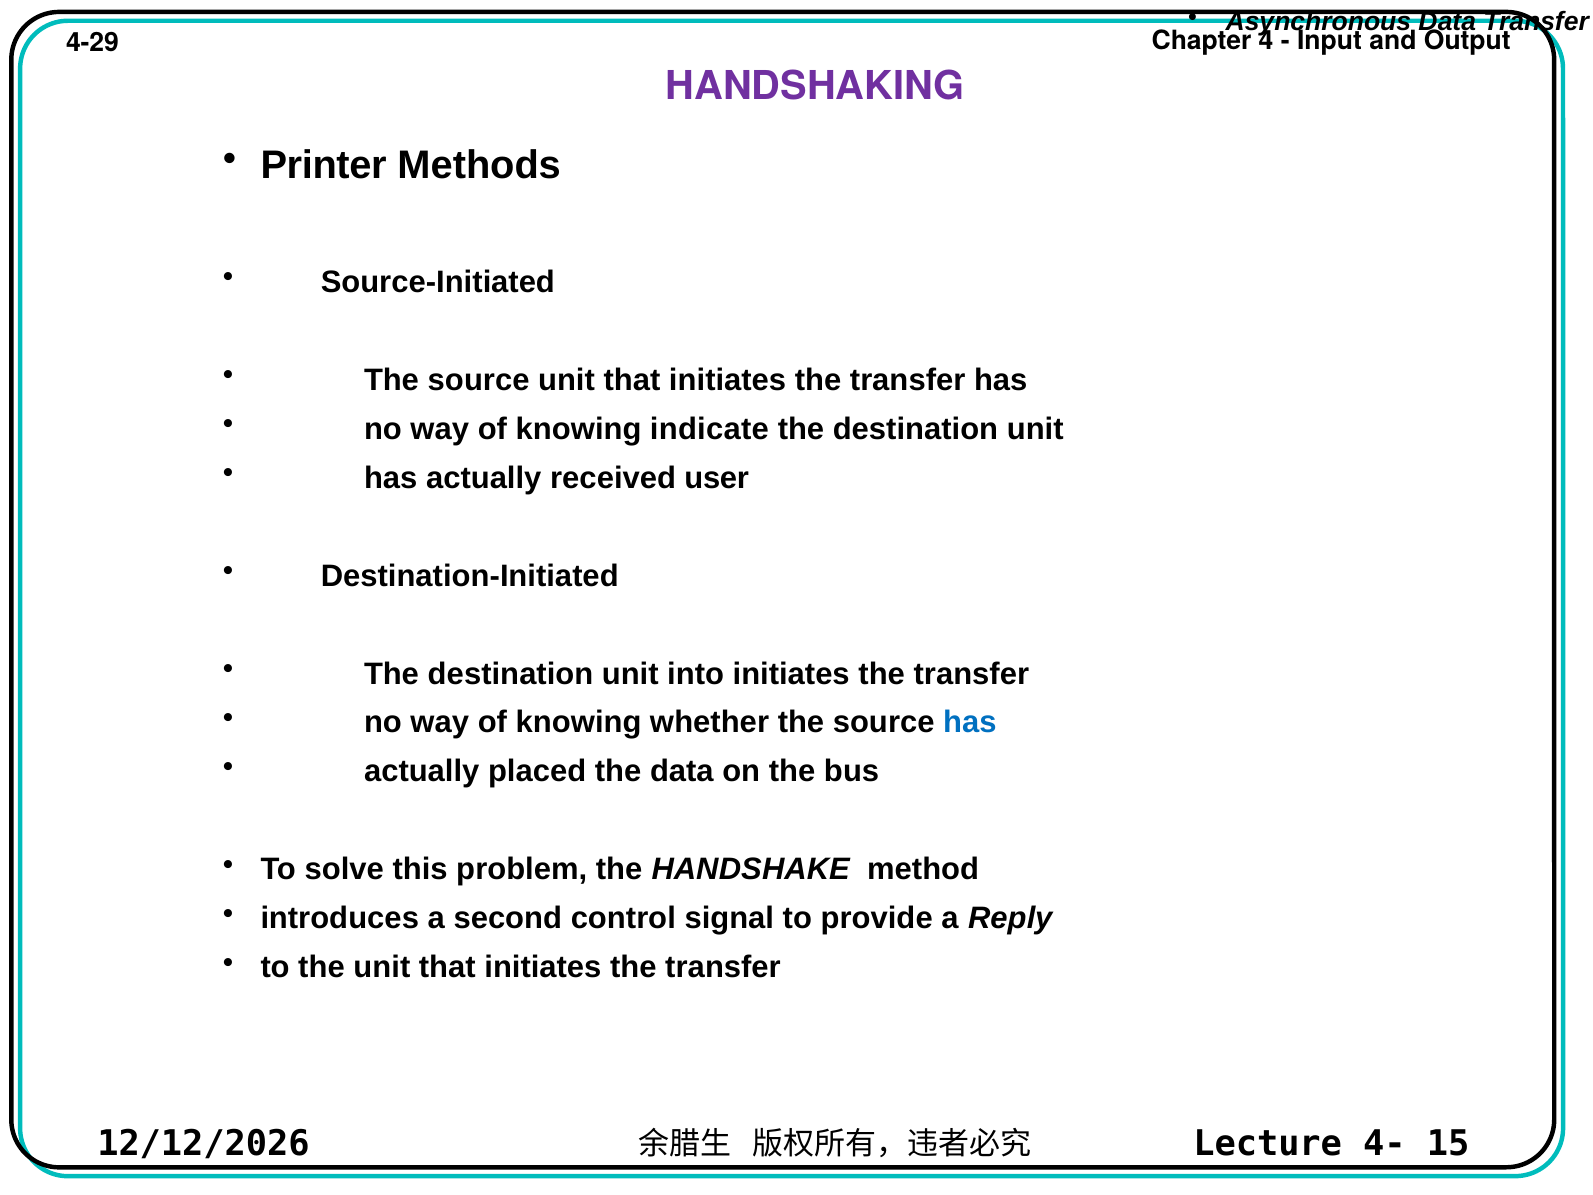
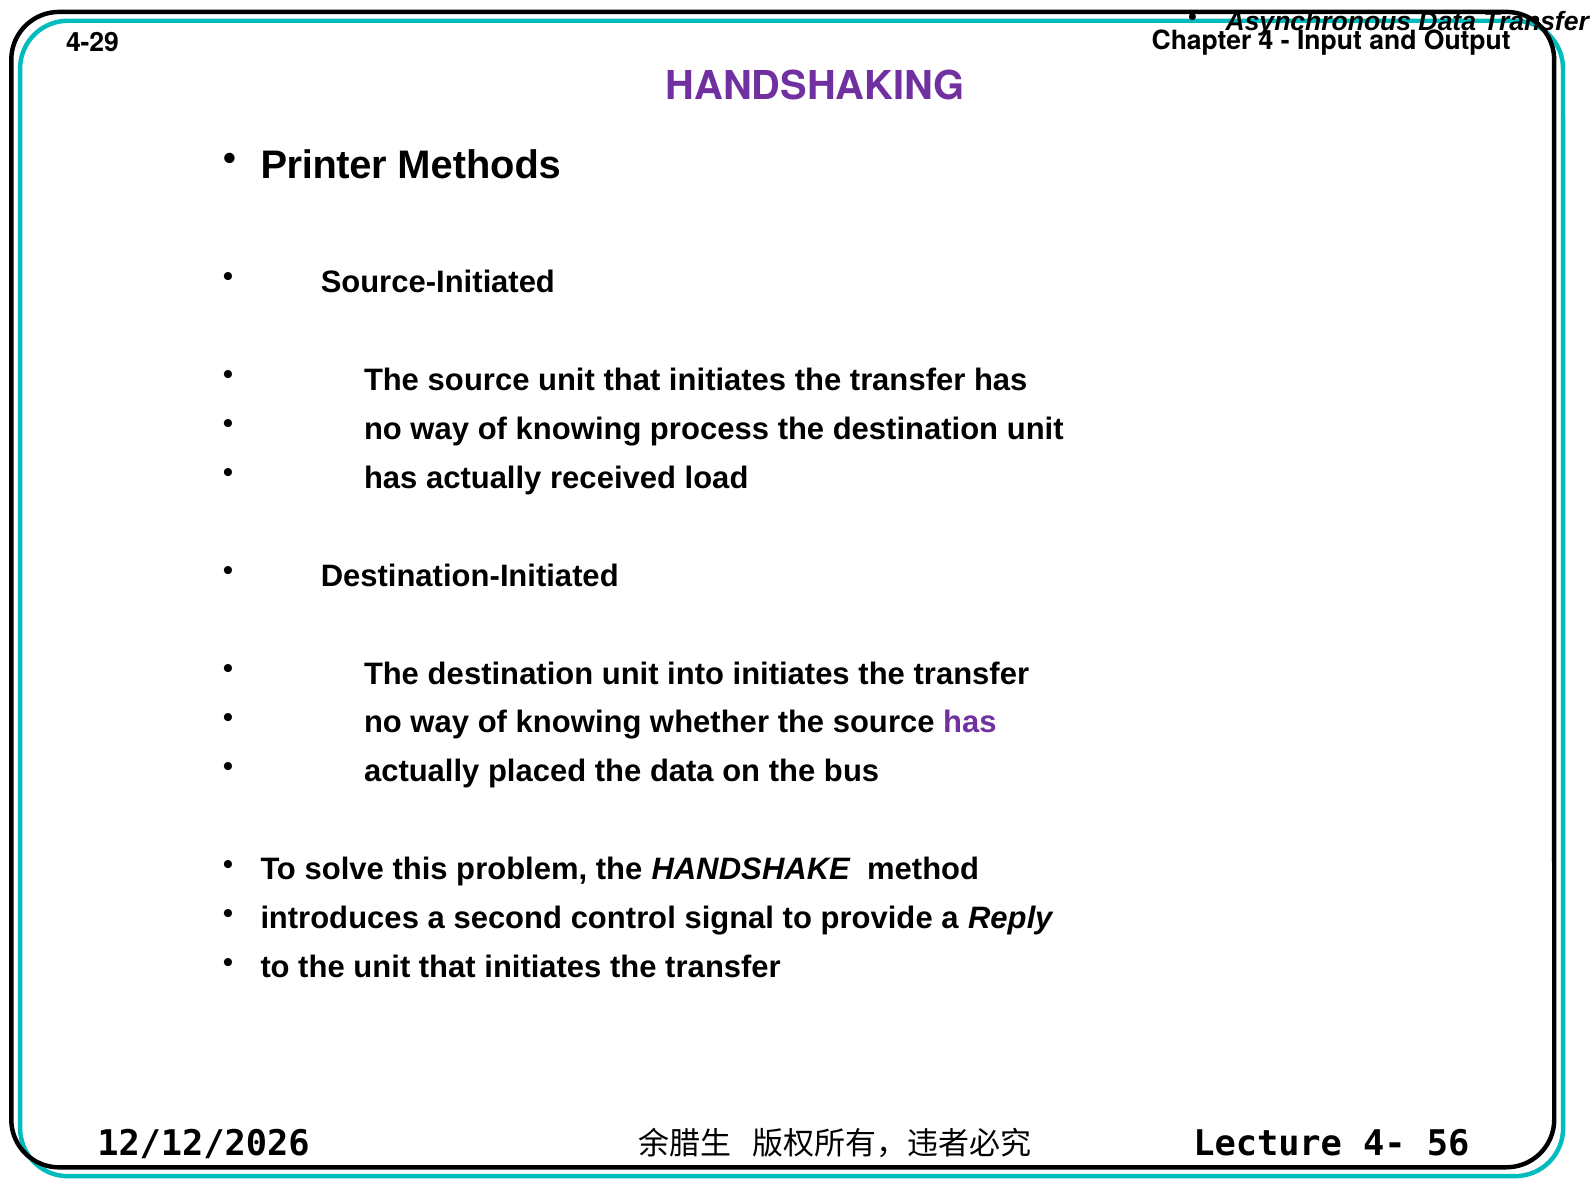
indicate: indicate -> process
user: user -> load
has at (970, 723) colour: blue -> purple
15: 15 -> 56
